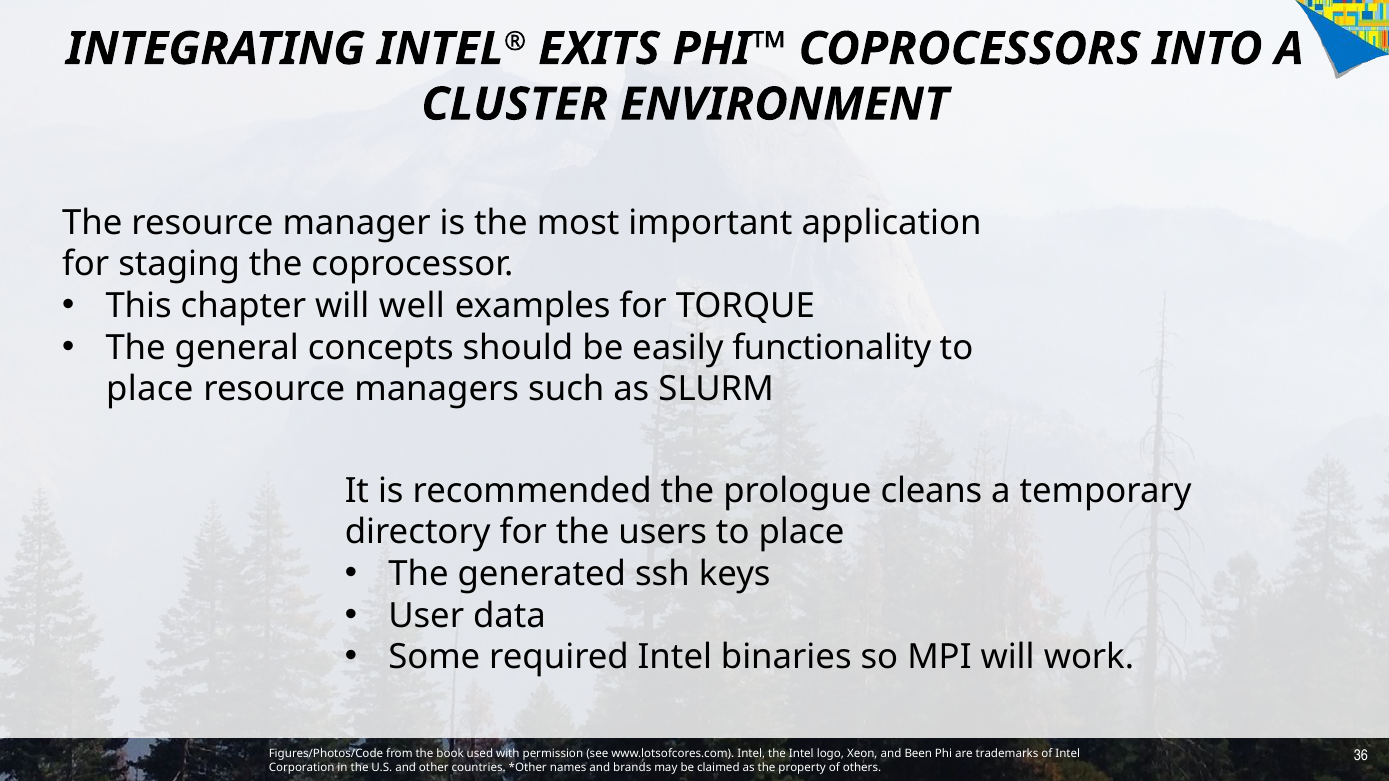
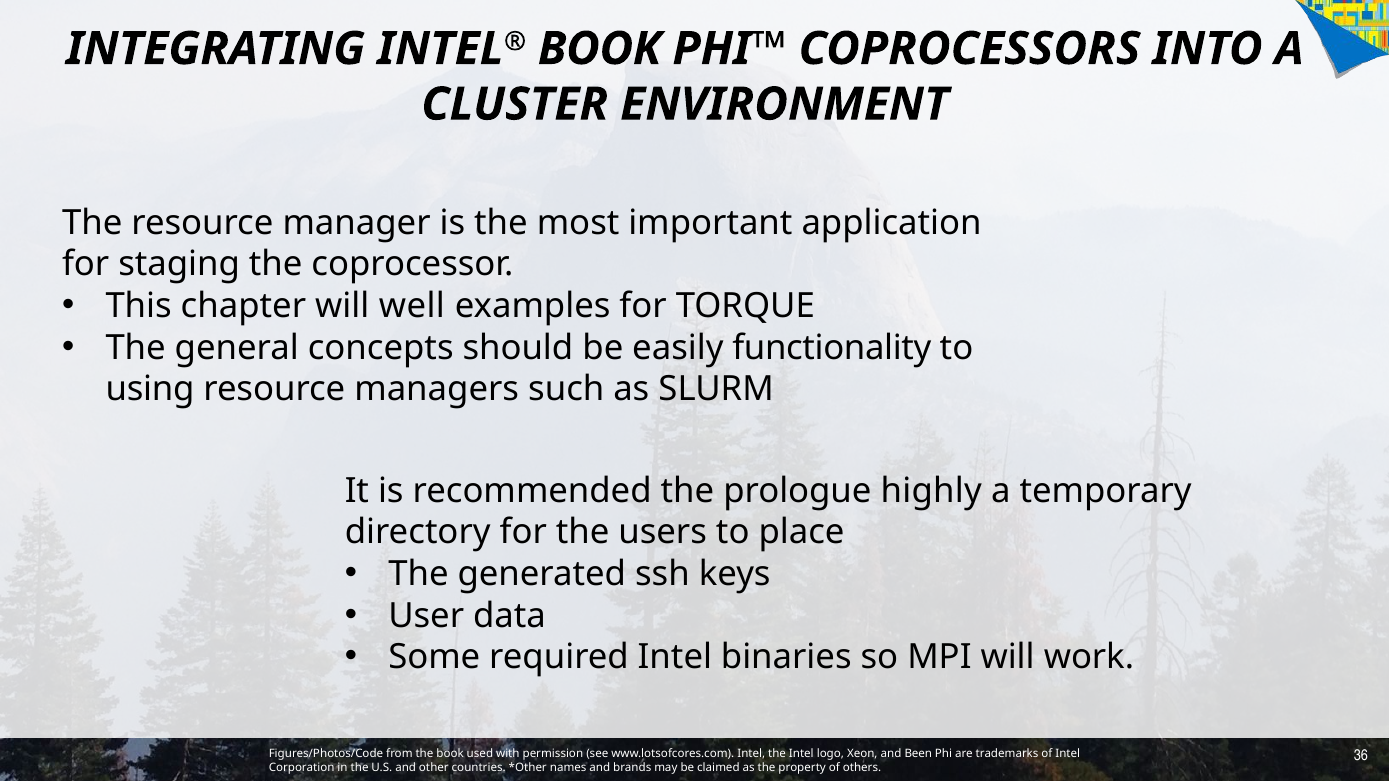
EXITS at (599, 49): EXITS -> BOOK
place at (150, 390): place -> using
cleans: cleans -> highly
